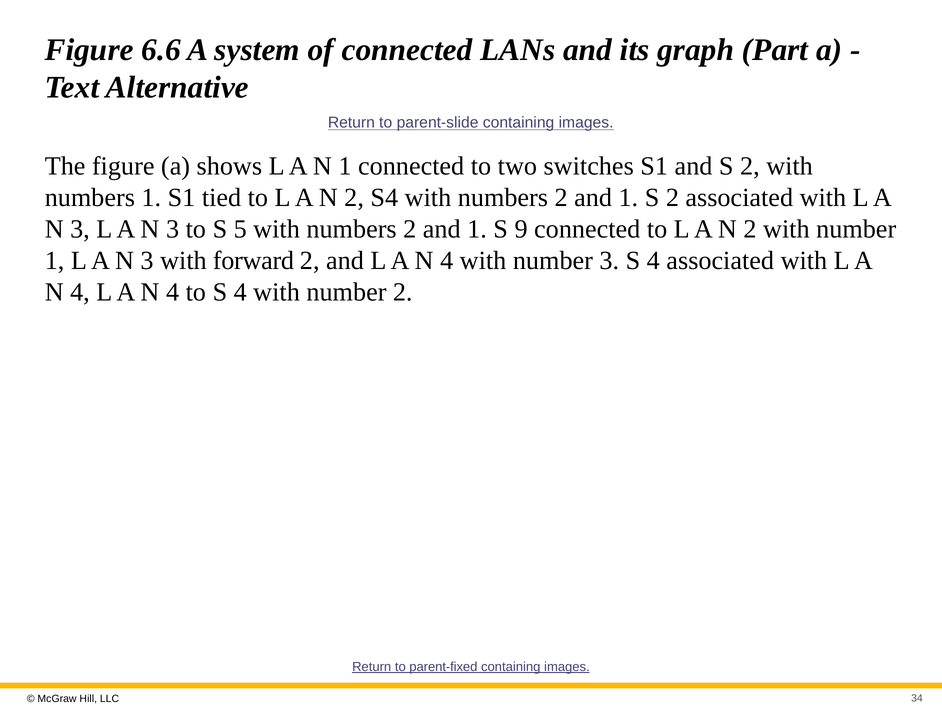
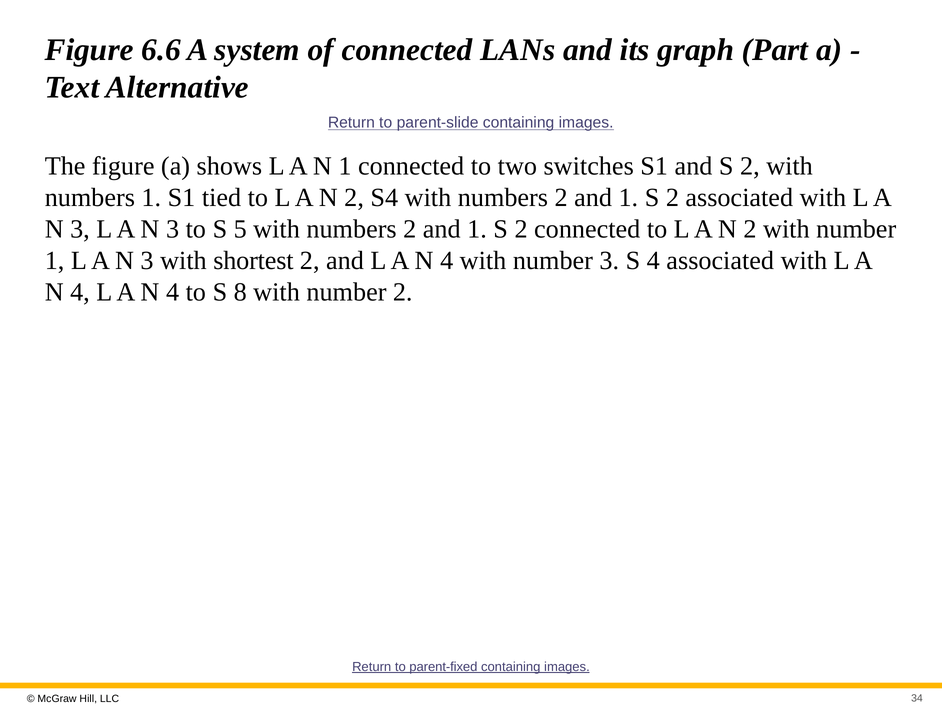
9 at (521, 229): 9 -> 2
forward: forward -> shortest
to S 4: 4 -> 8
